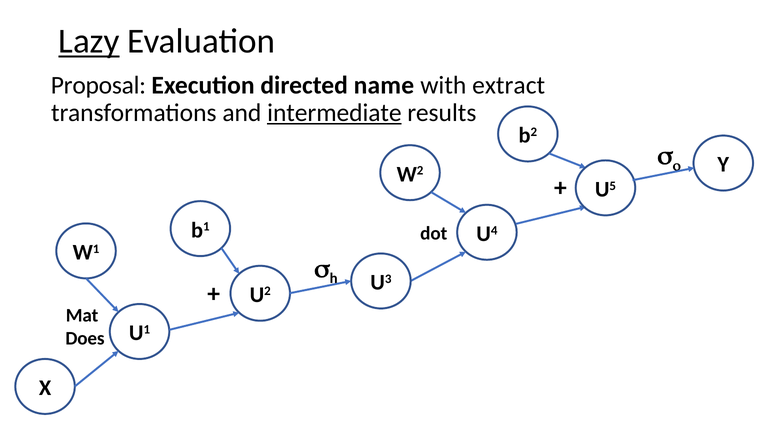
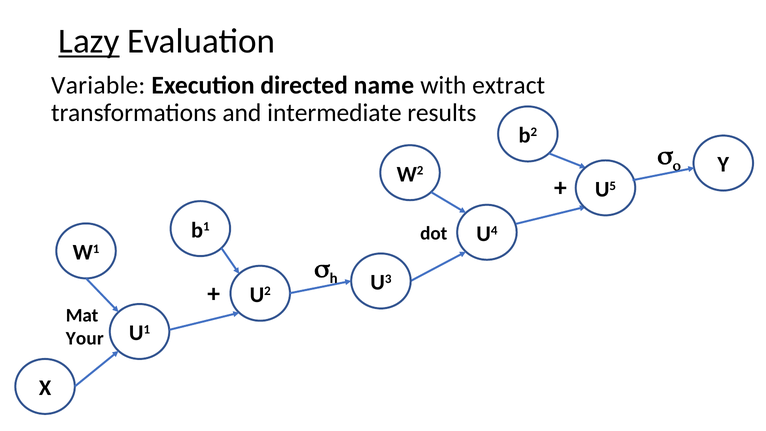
Proposal: Proposal -> Variable
intermediate underline: present -> none
Does: Does -> Your
